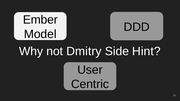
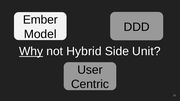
Why underline: none -> present
Dmitry: Dmitry -> Hybrid
Hint: Hint -> Unit
